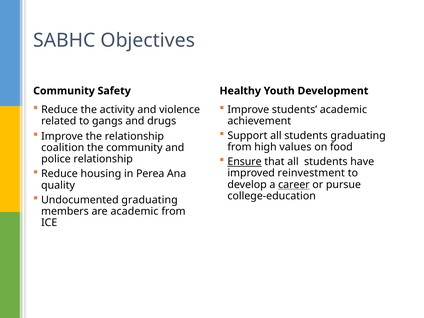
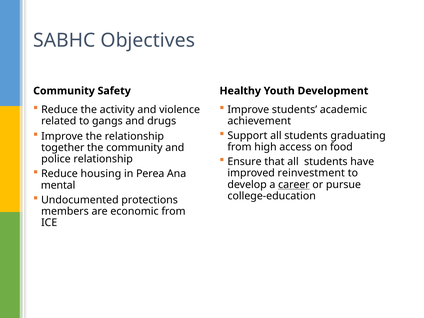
values: values -> access
coalition: coalition -> together
Ensure underline: present -> none
quality: quality -> mental
Undocumented graduating: graduating -> protections
are academic: academic -> economic
